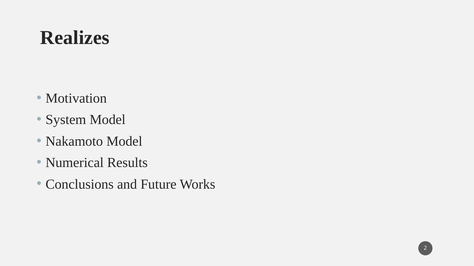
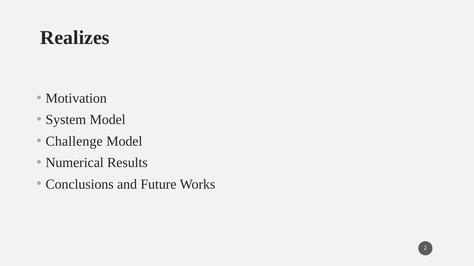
Nakamoto: Nakamoto -> Challenge
